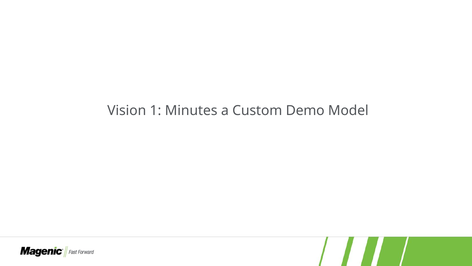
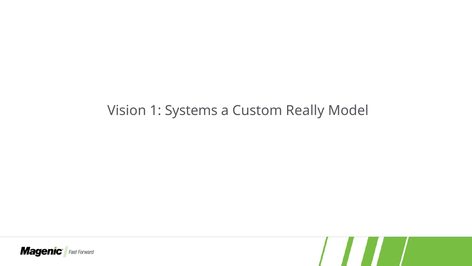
Minutes: Minutes -> Systems
Demo: Demo -> Really
